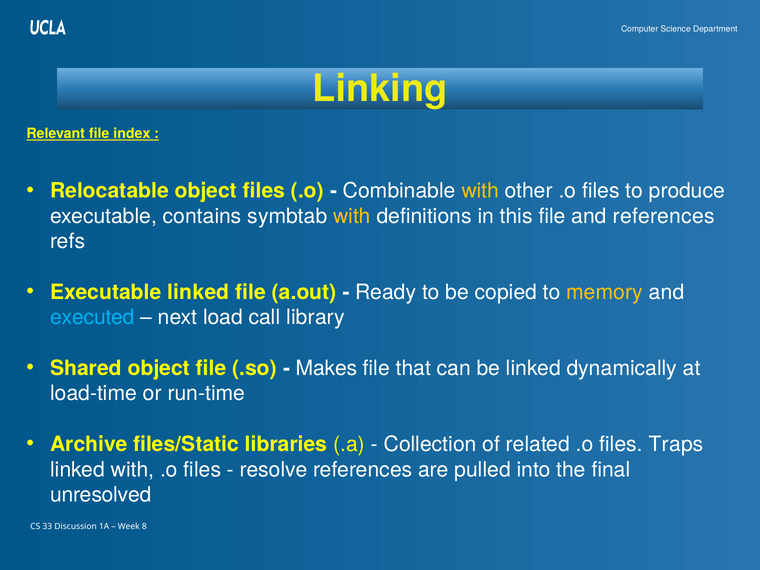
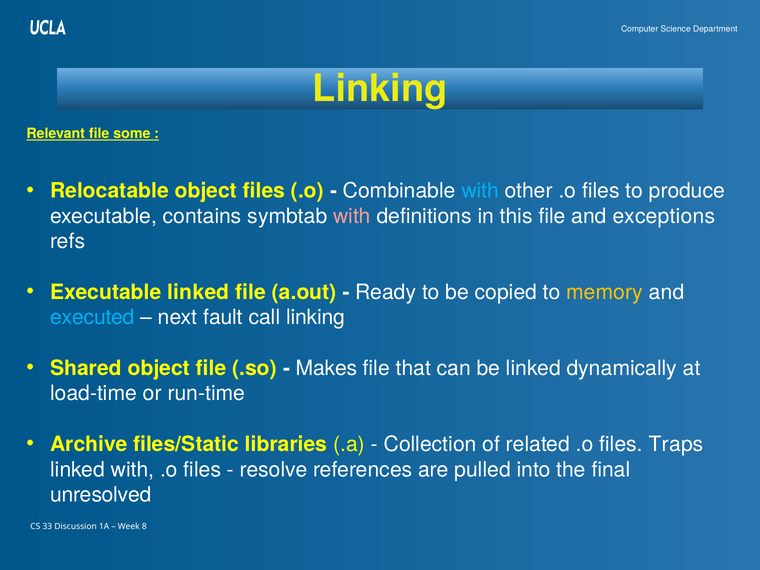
index: index -> some
with at (480, 191) colour: yellow -> light blue
with at (352, 216) colour: yellow -> pink
and references: references -> exceptions
load: load -> fault
call library: library -> linking
